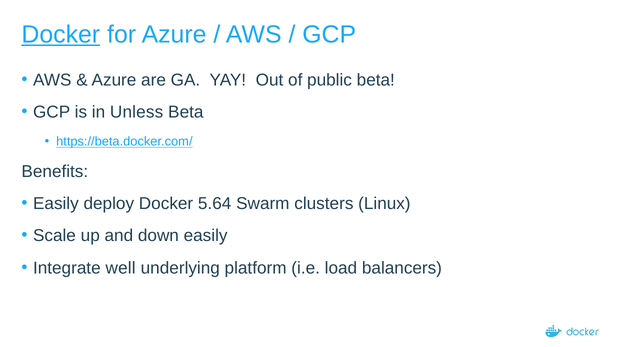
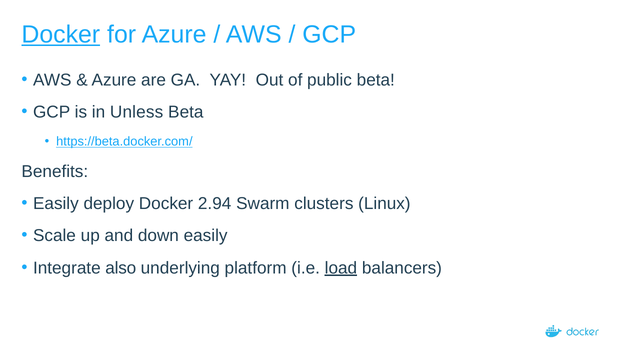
5.64: 5.64 -> 2.94
well: well -> also
load underline: none -> present
